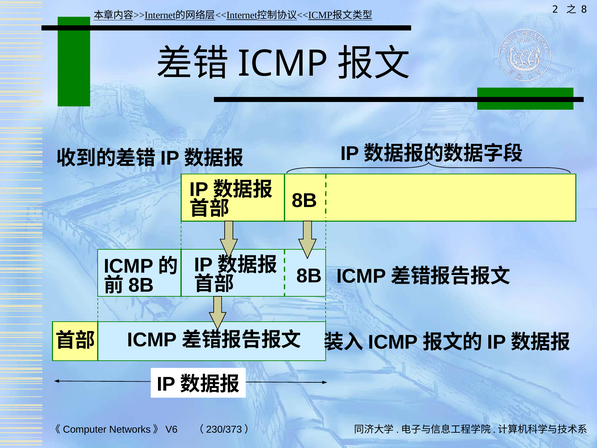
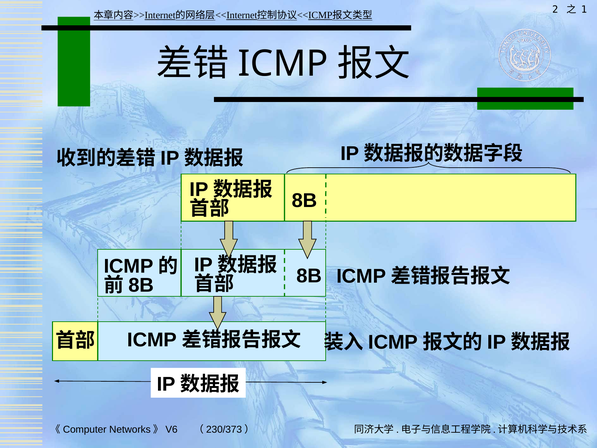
8: 8 -> 1
